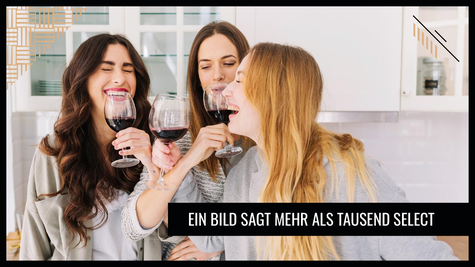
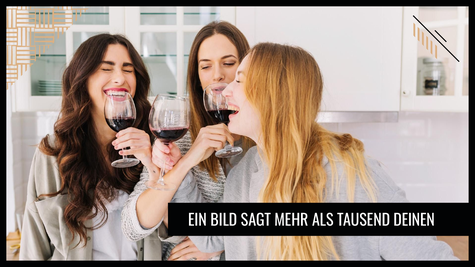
SELECT: SELECT -> DEINEN
